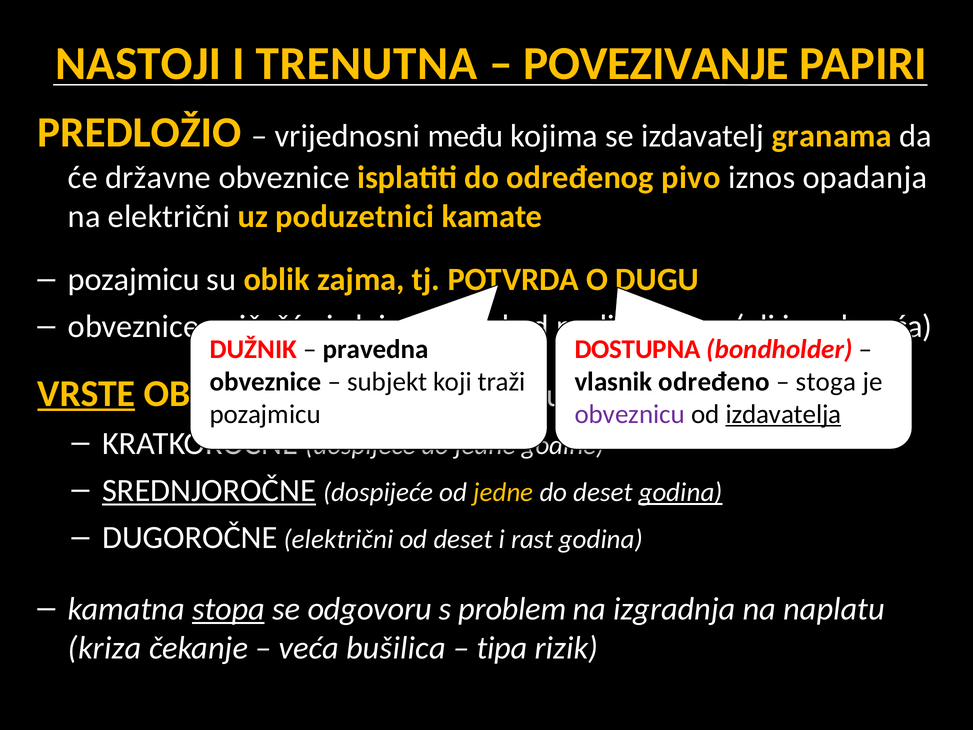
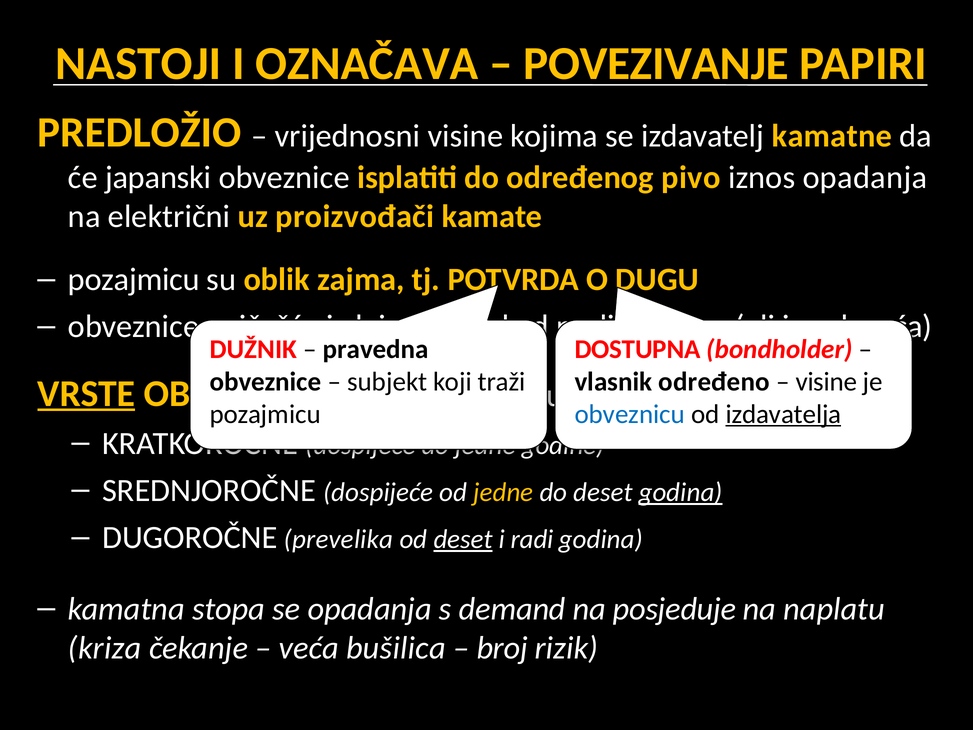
TRENUTNA: TRENUTNA -> OZNAČAVA
vrijednosni među: među -> visine
granama: granama -> kamatne
državne: državne -> japanski
poduzetnici: poduzetnici -> proizvođači
stoga at (826, 382): stoga -> visine
obveznicu colour: purple -> blue
SREDNJOROČNE underline: present -> none
DUGOROČNE električni: električni -> prevelika
deset at (463, 539) underline: none -> present
rast: rast -> radi
stopa underline: present -> none
se odgovoru: odgovoru -> opadanja
problem: problem -> demand
izgradnja: izgradnja -> posjeduje
tipa: tipa -> broj
